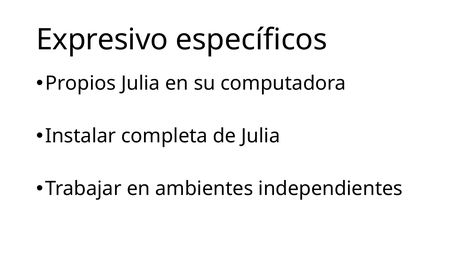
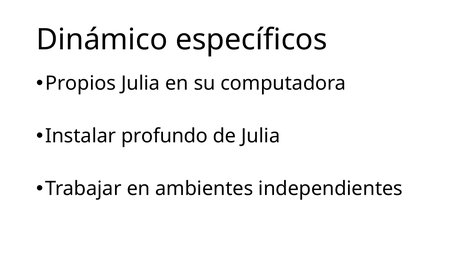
Expresivo: Expresivo -> Dinámico
completa: completa -> profundo
